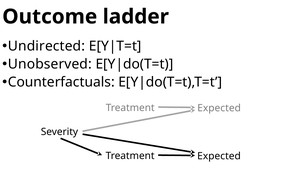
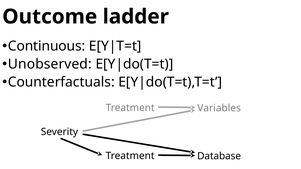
Undirected: Undirected -> Continuous
Expected at (219, 108): Expected -> Variables
Treatment Expected: Expected -> Database
